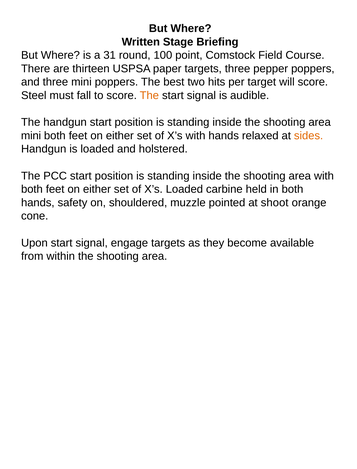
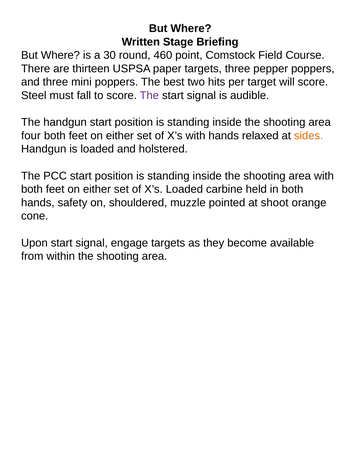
31: 31 -> 30
100: 100 -> 460
The at (149, 95) colour: orange -> purple
mini at (31, 136): mini -> four
